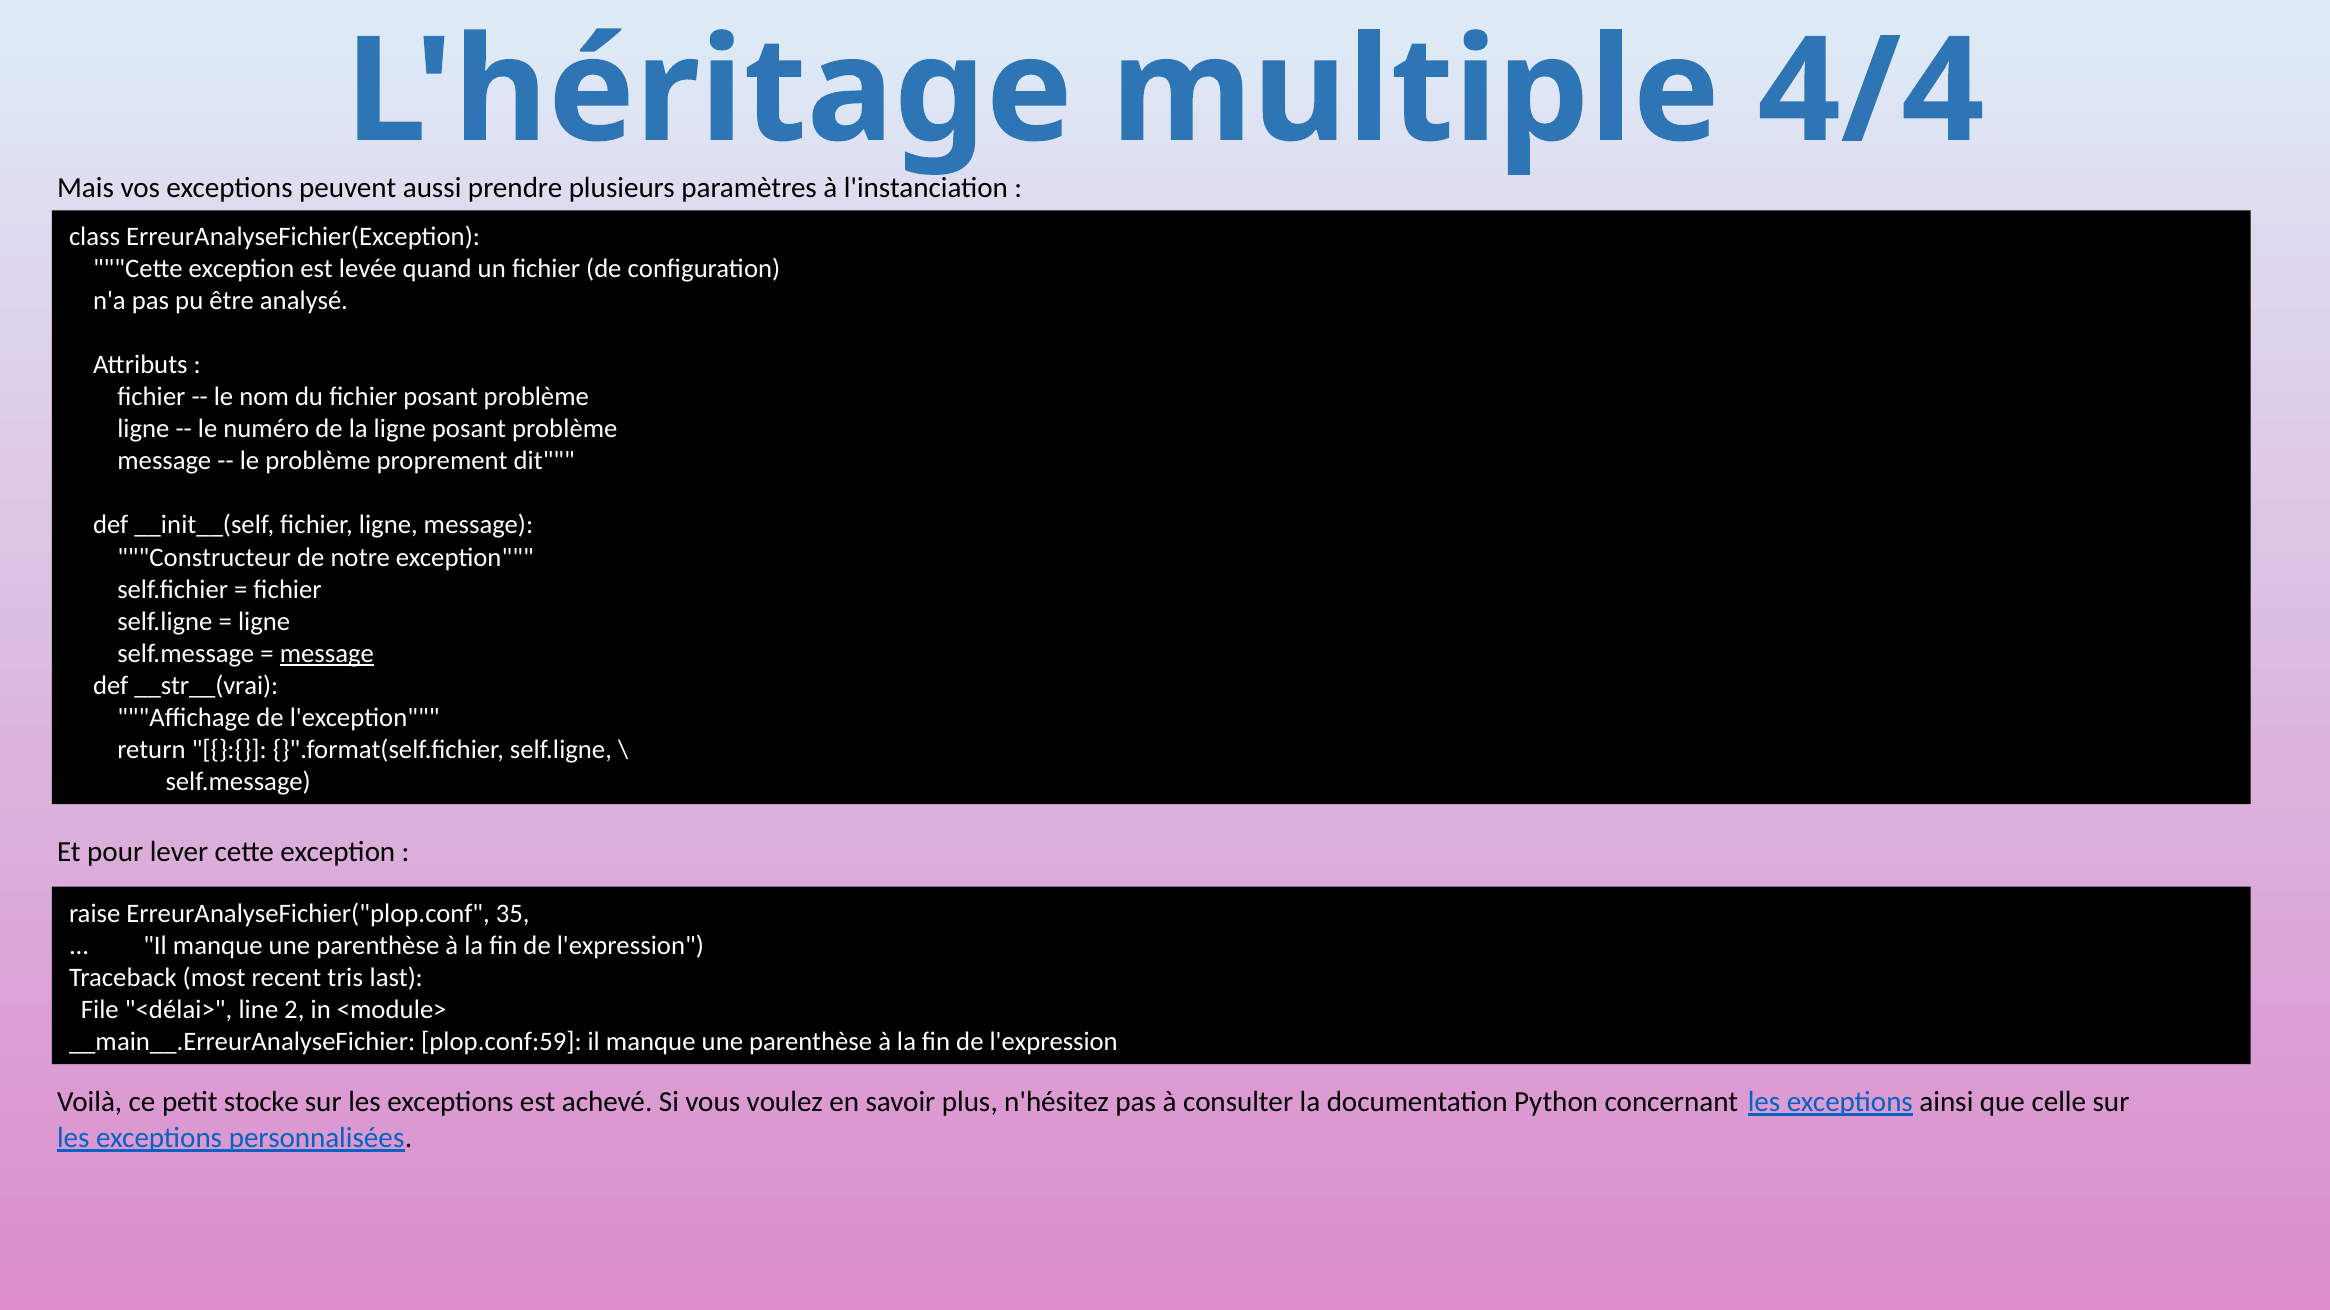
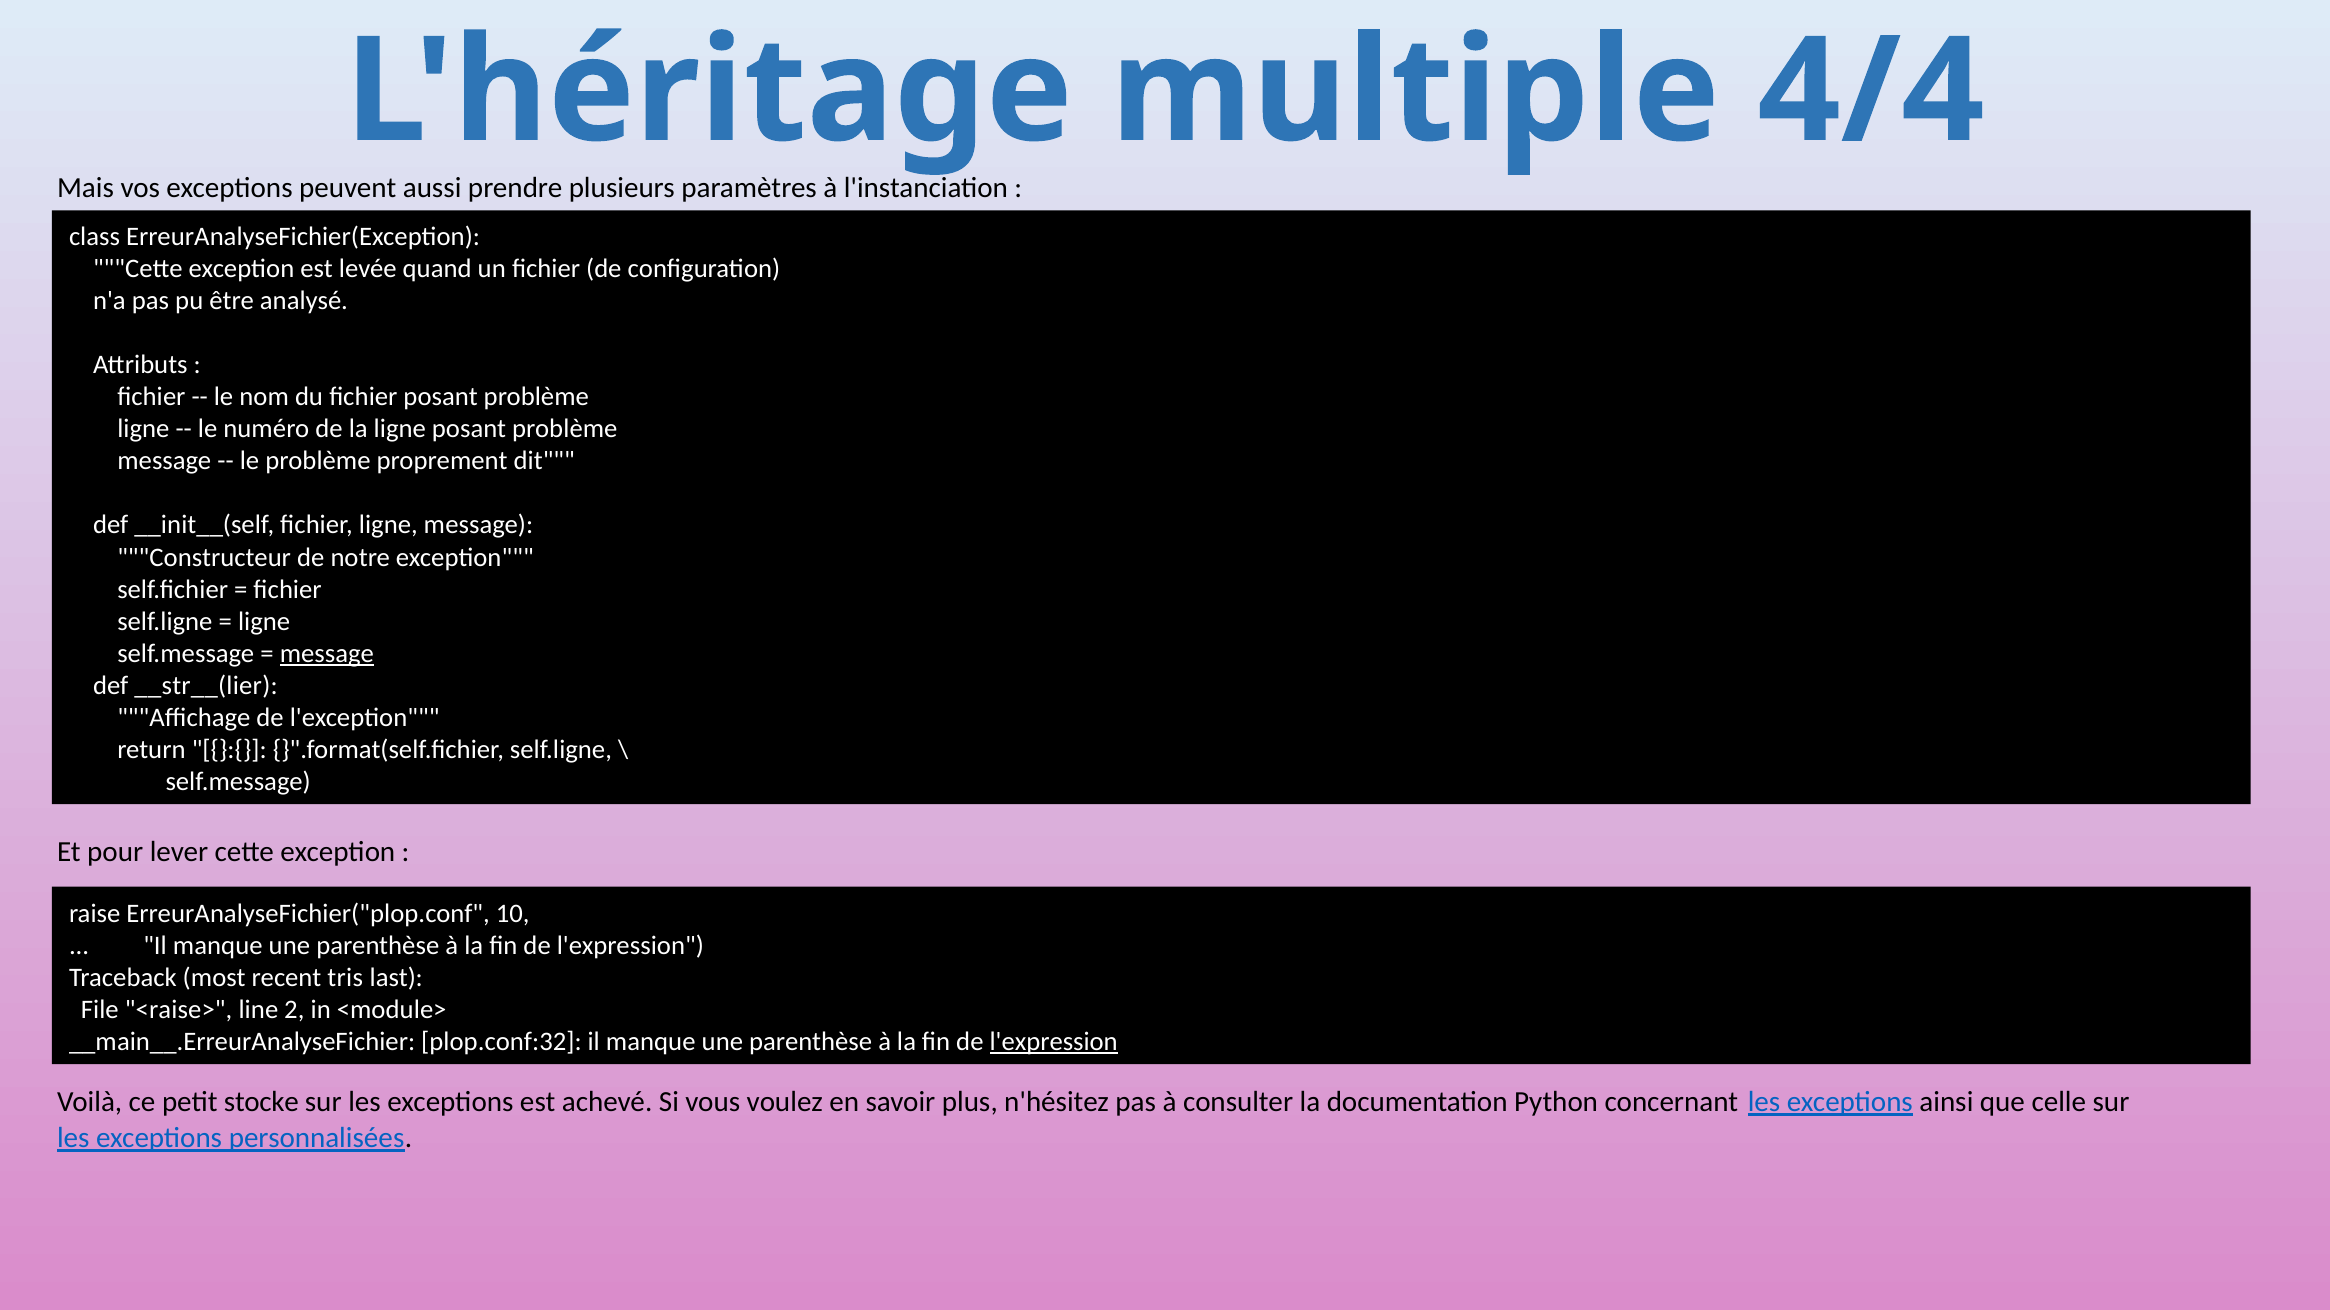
__str__(vrai: __str__(vrai -> __str__(lier
35: 35 -> 10
<délai>: <délai> -> <raise>
plop.conf:59: plop.conf:59 -> plop.conf:32
l'expression at (1054, 1042) underline: none -> present
